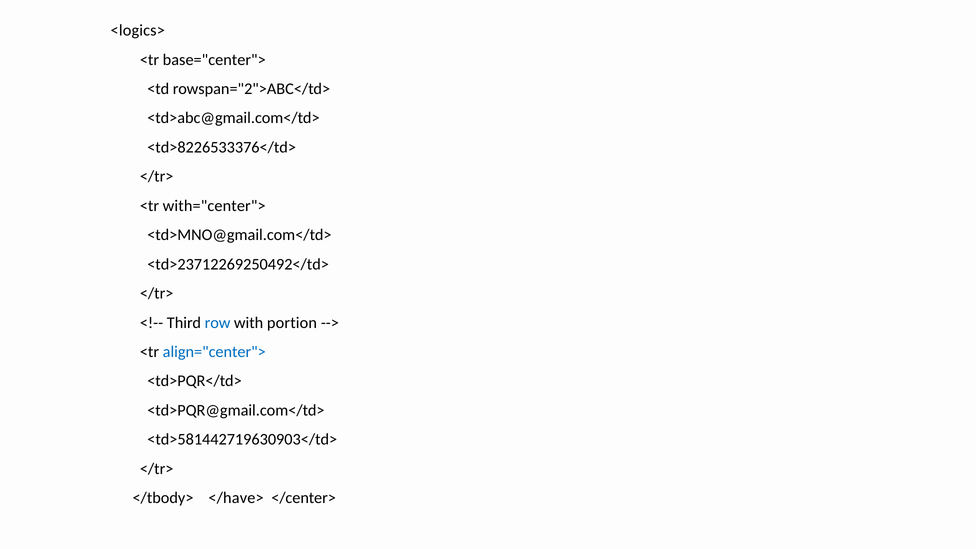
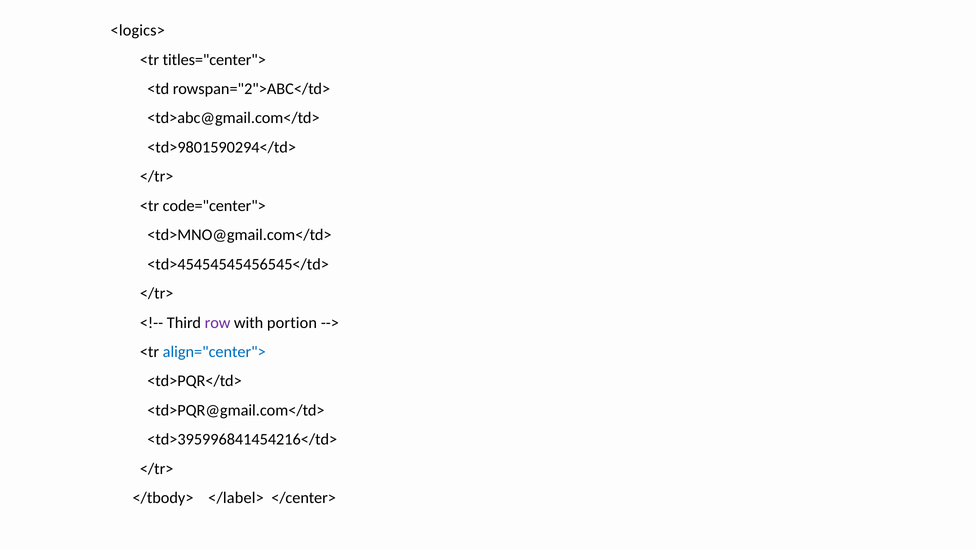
base="center">: base="center"> -> titles="center">
<td>8226533376</td>: <td>8226533376</td> -> <td>9801590294</td>
with="center">: with="center"> -> code="center">
<td>23712269250492</td>: <td>23712269250492</td> -> <td>45454545456545</td>
row colour: blue -> purple
<td>581442719630903</td>: <td>581442719630903</td> -> <td>395996841454216</td>
</have>: </have> -> </label>
